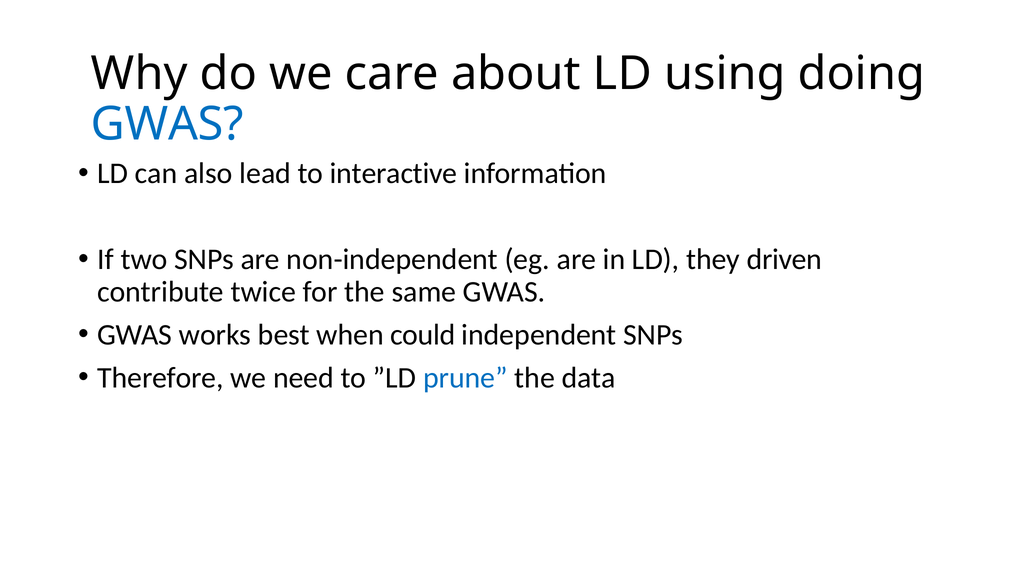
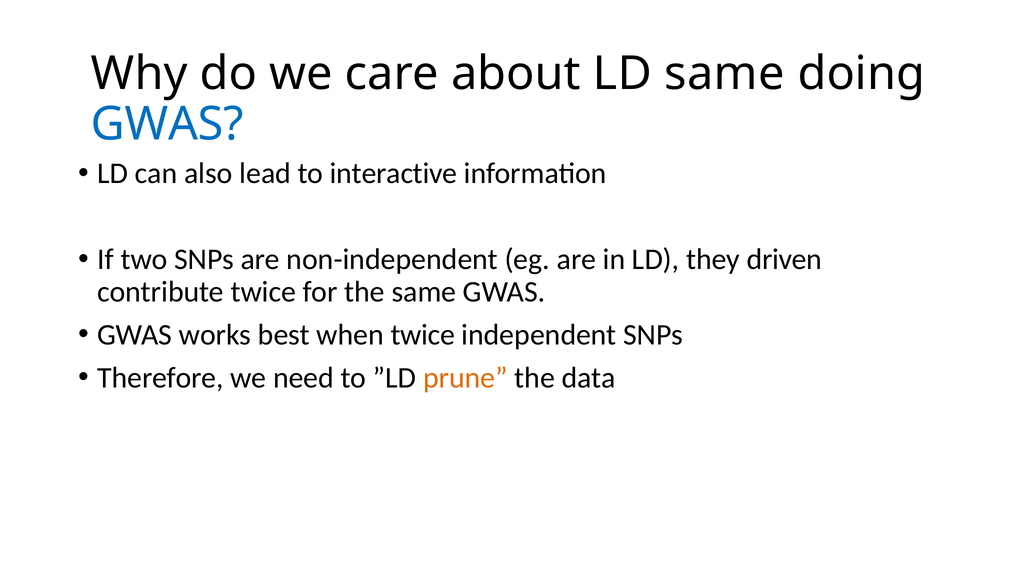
LD using: using -> same
when could: could -> twice
prune colour: blue -> orange
